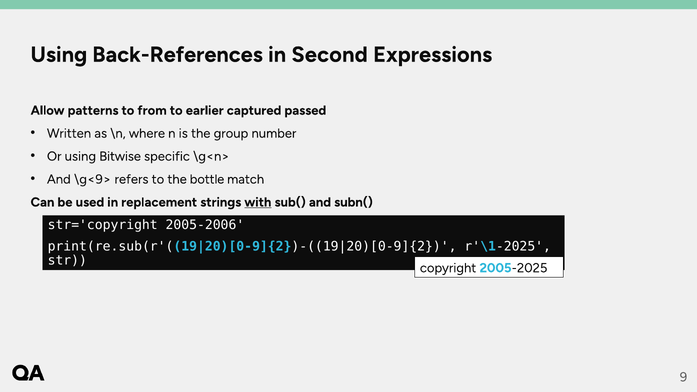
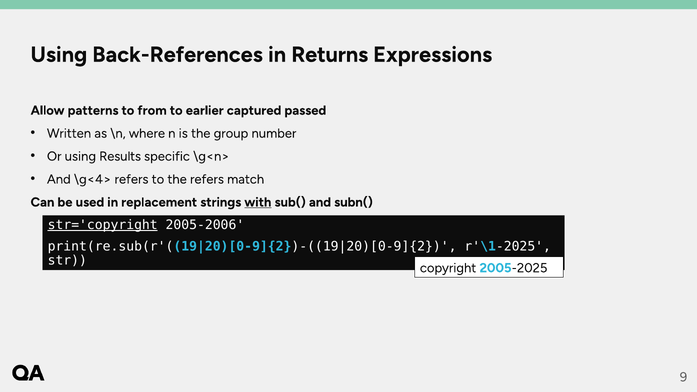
Second: Second -> Returns
Bitwise: Bitwise -> Results
\g<9>: \g<9> -> \g<4>
the bottle: bottle -> refers
str='copyright underline: none -> present
